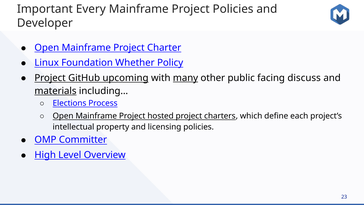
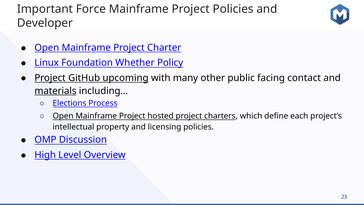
Every: Every -> Force
many underline: present -> none
discuss: discuss -> contact
Committer: Committer -> Discussion
